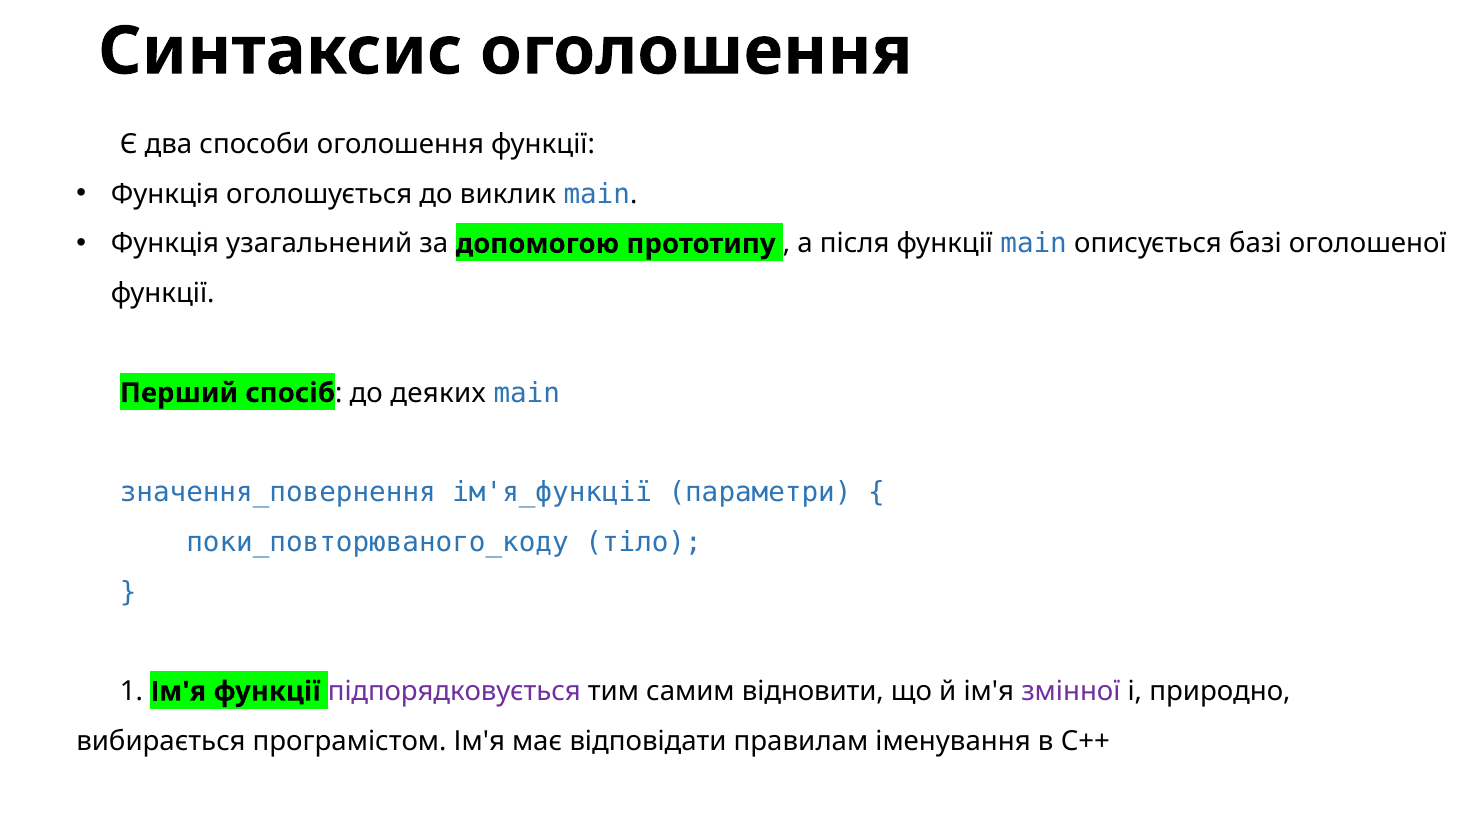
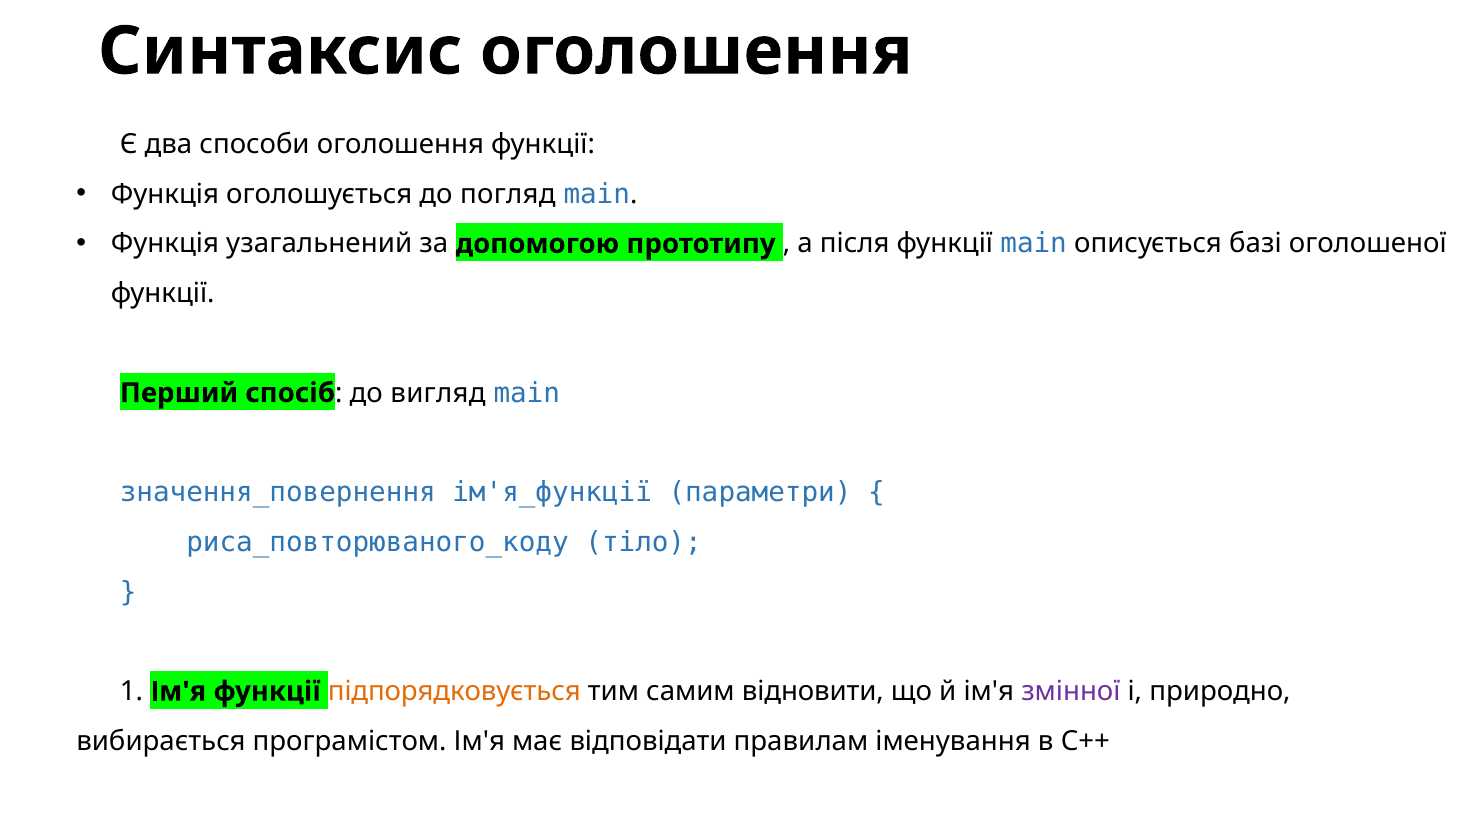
виклик: виклик -> погляд
деяких: деяких -> вигляд
поки_повторюваного_коду: поки_повторюваного_коду -> риса_повторюваного_коду
підпорядковується colour: purple -> orange
